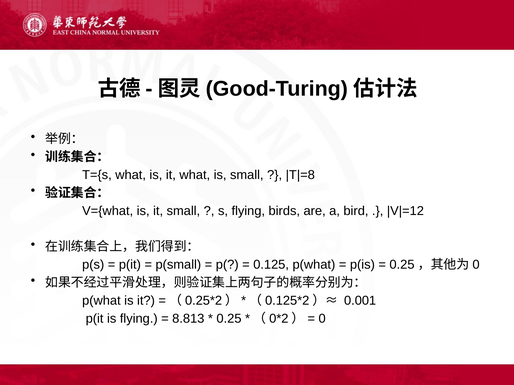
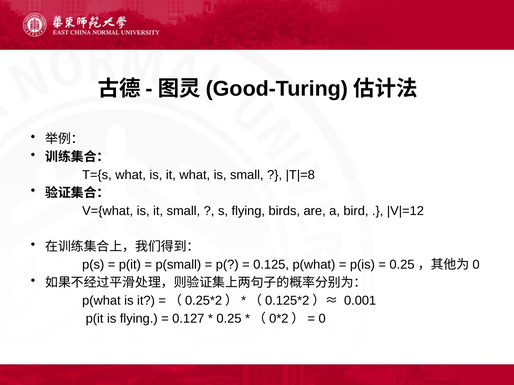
8.813: 8.813 -> 0.127
